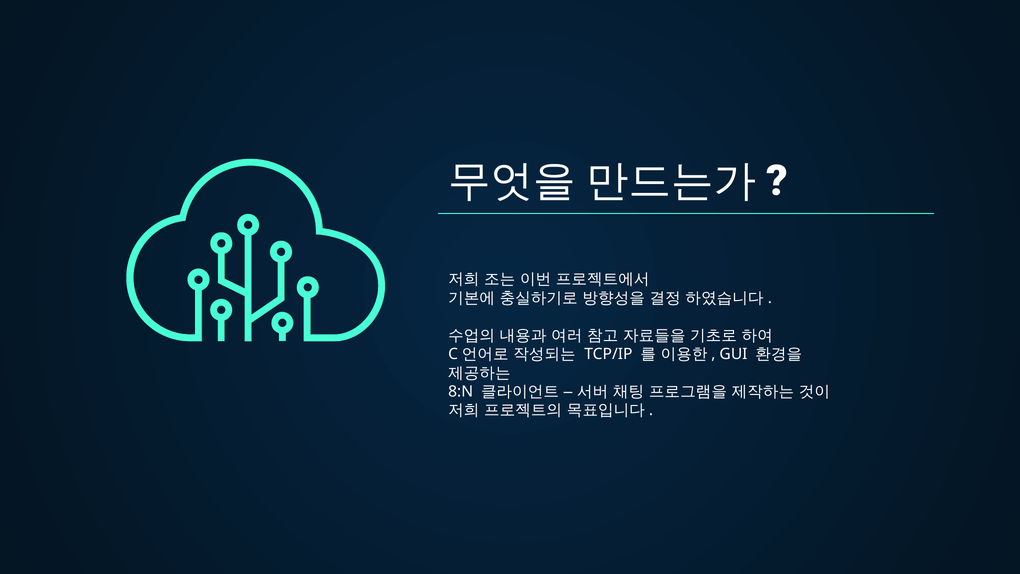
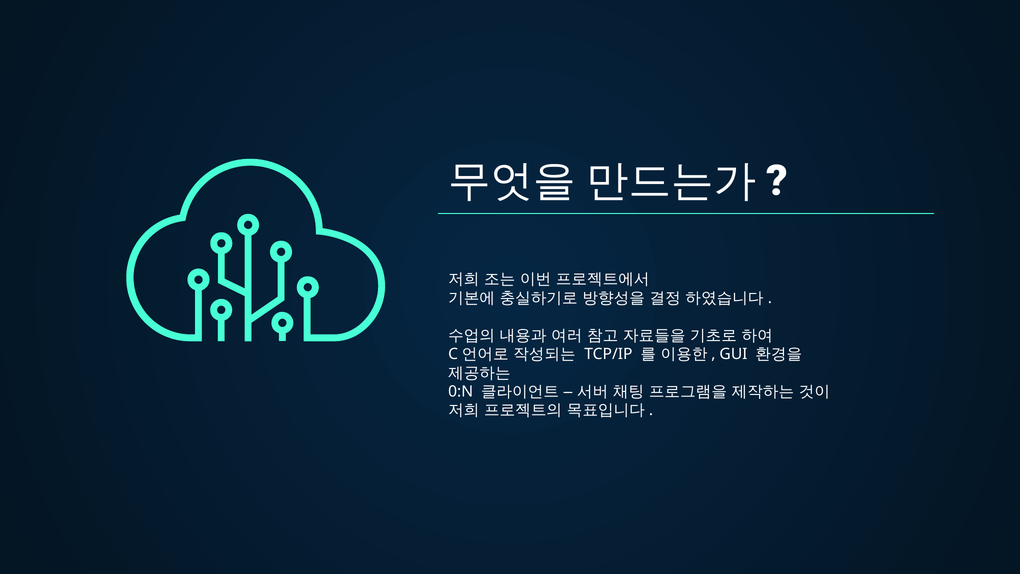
8:N: 8:N -> 0:N
